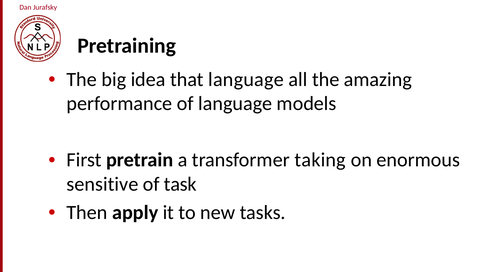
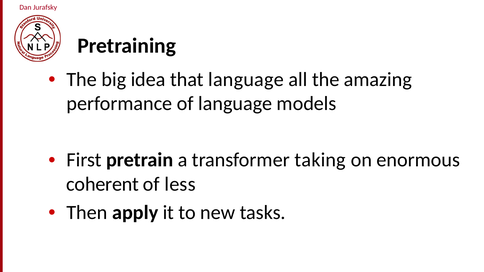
sensitive: sensitive -> coherent
task: task -> less
